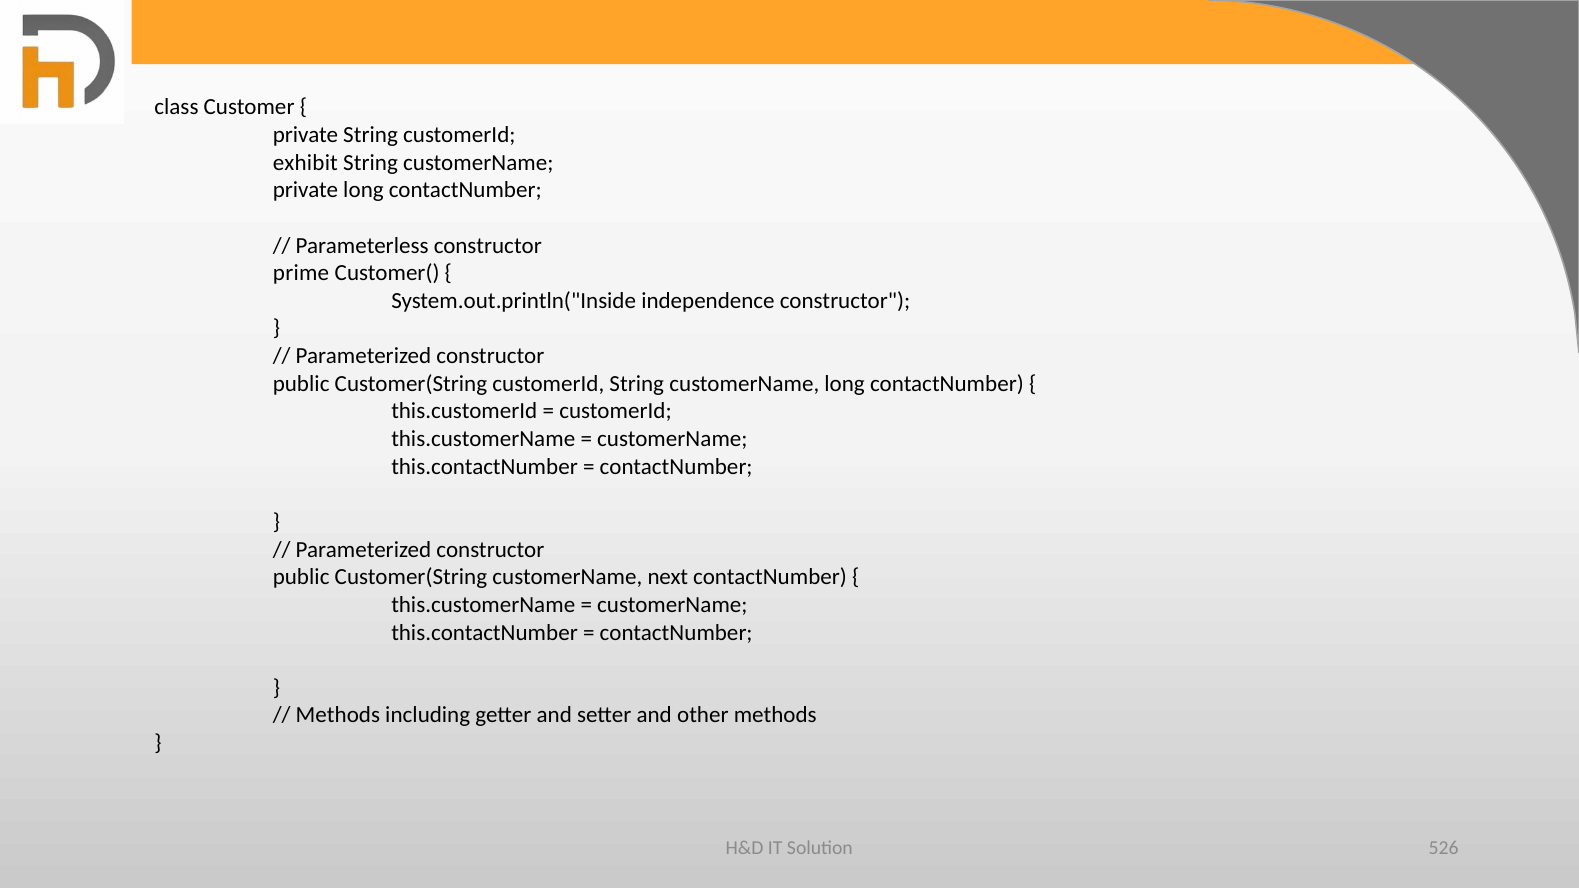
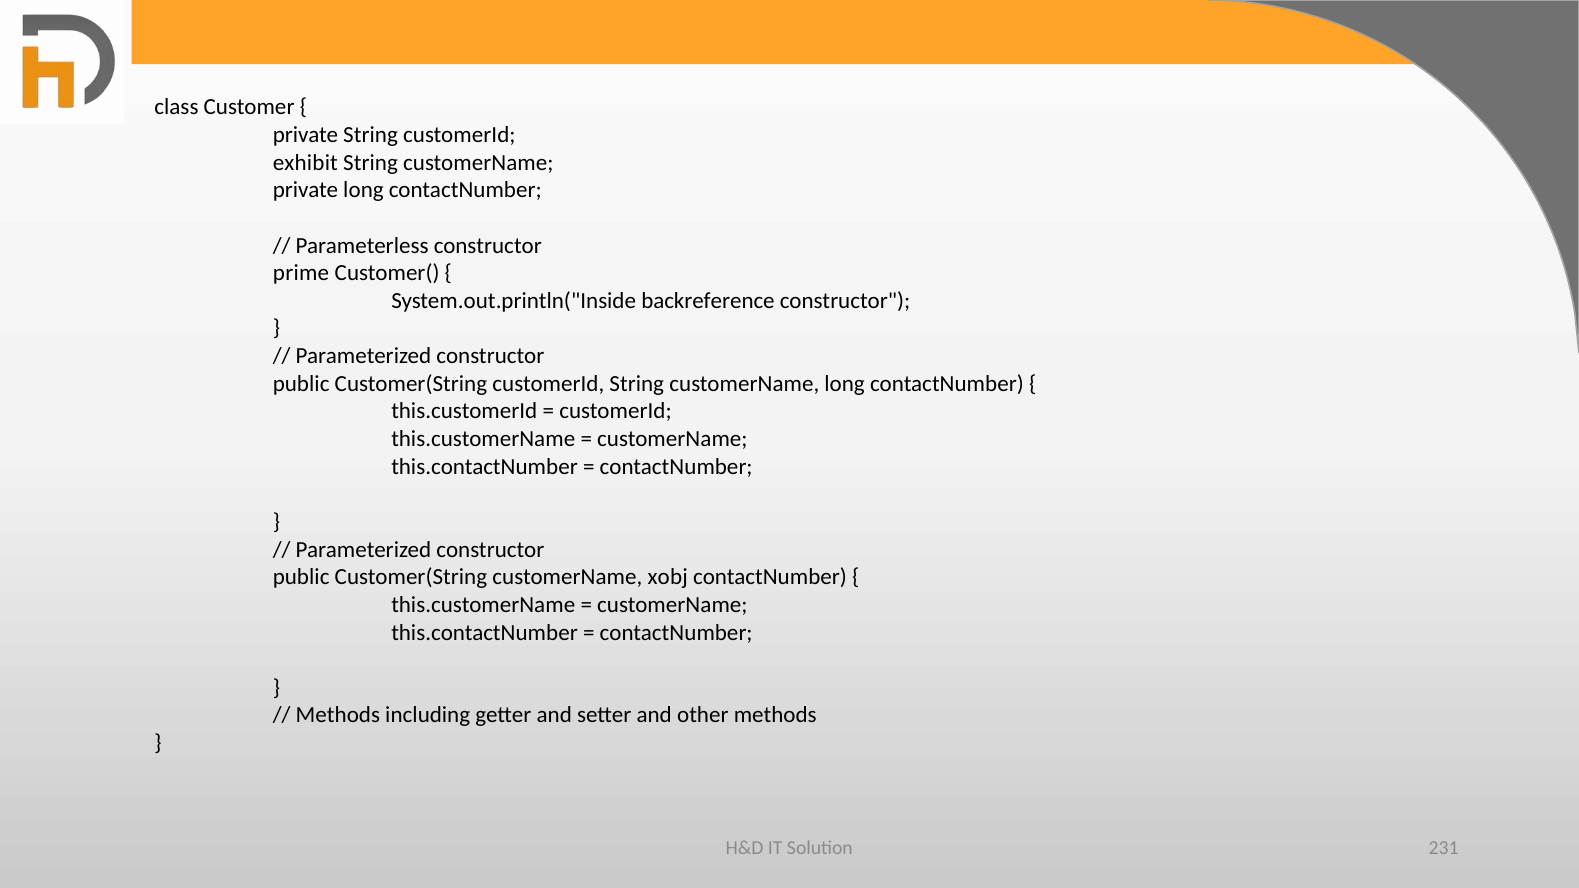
independence: independence -> backreference
next: next -> xobj
526: 526 -> 231
